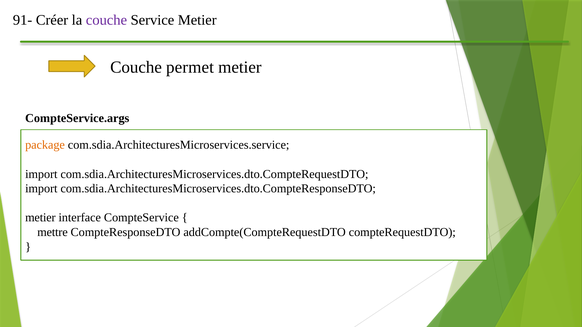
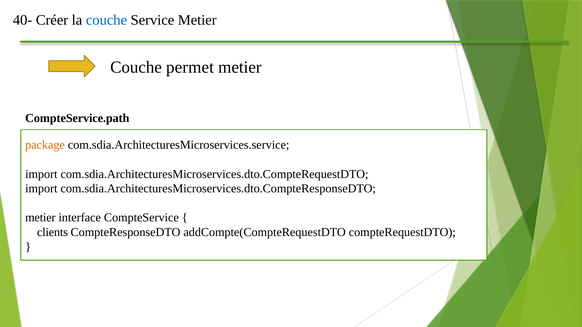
91-: 91- -> 40-
couche at (106, 20) colour: purple -> blue
CompteService.args: CompteService.args -> CompteService.path
mettre: mettre -> clients
